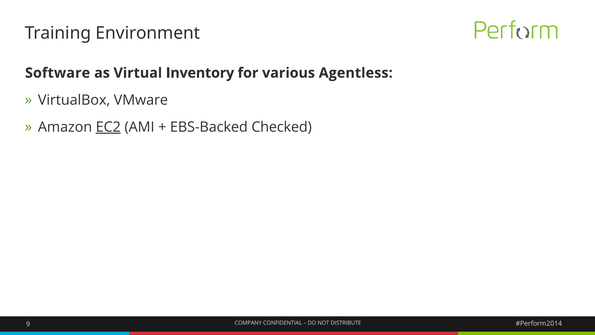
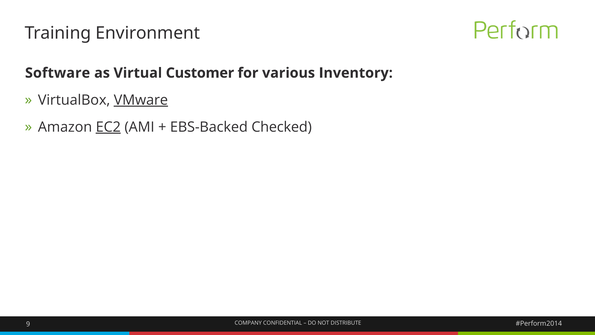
Inventory: Inventory -> Customer
Agentless: Agentless -> Inventory
VMware underline: none -> present
